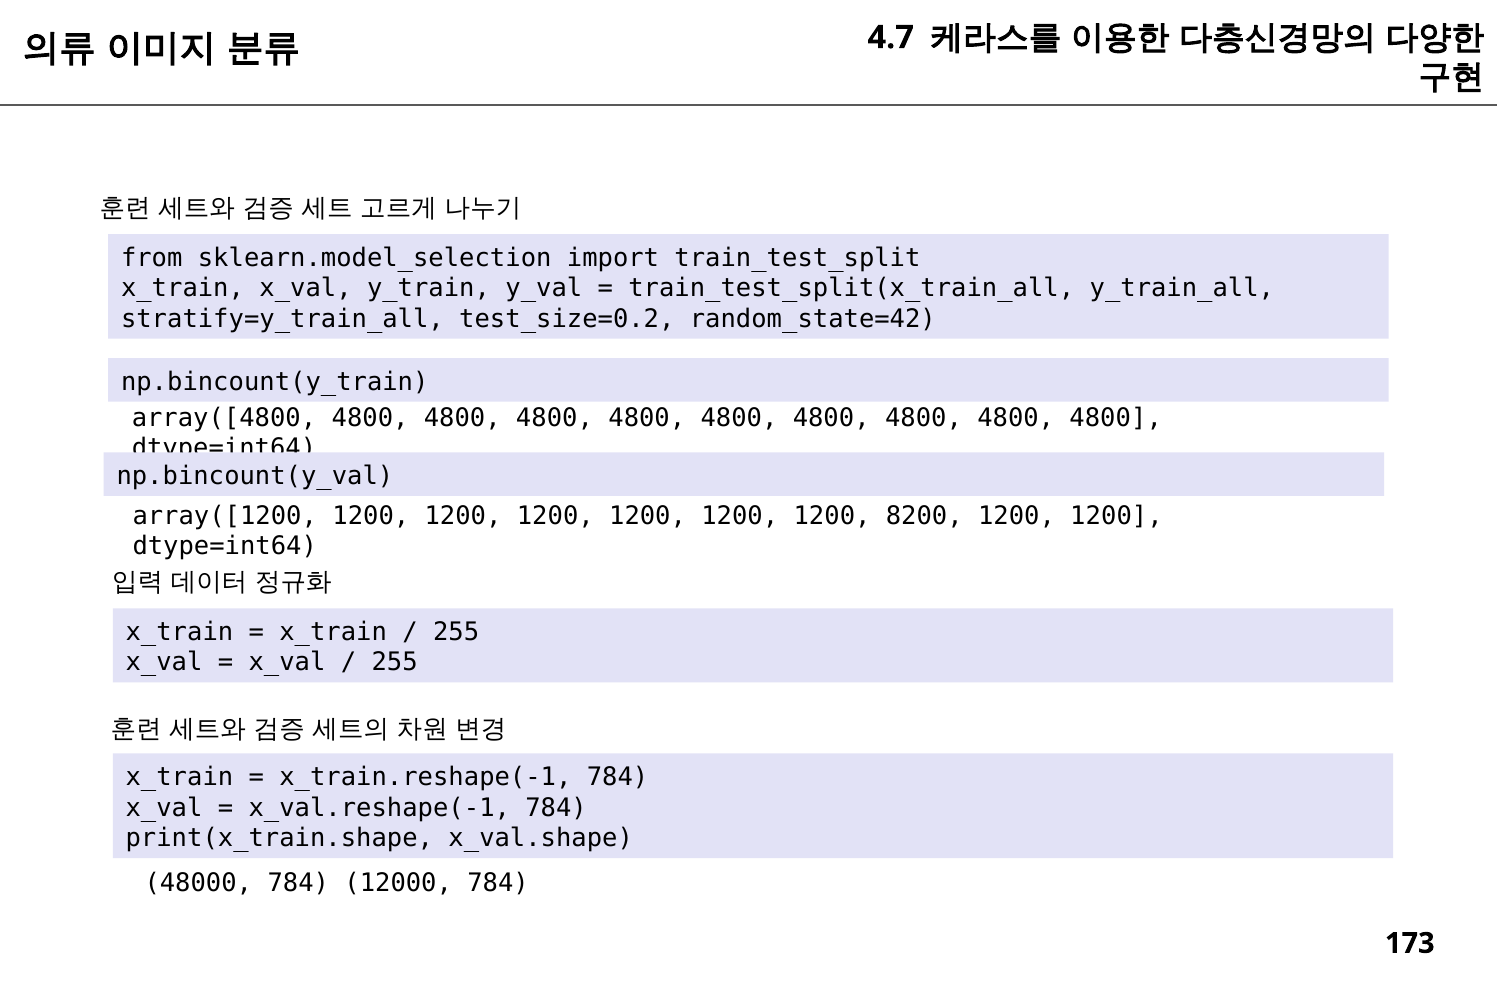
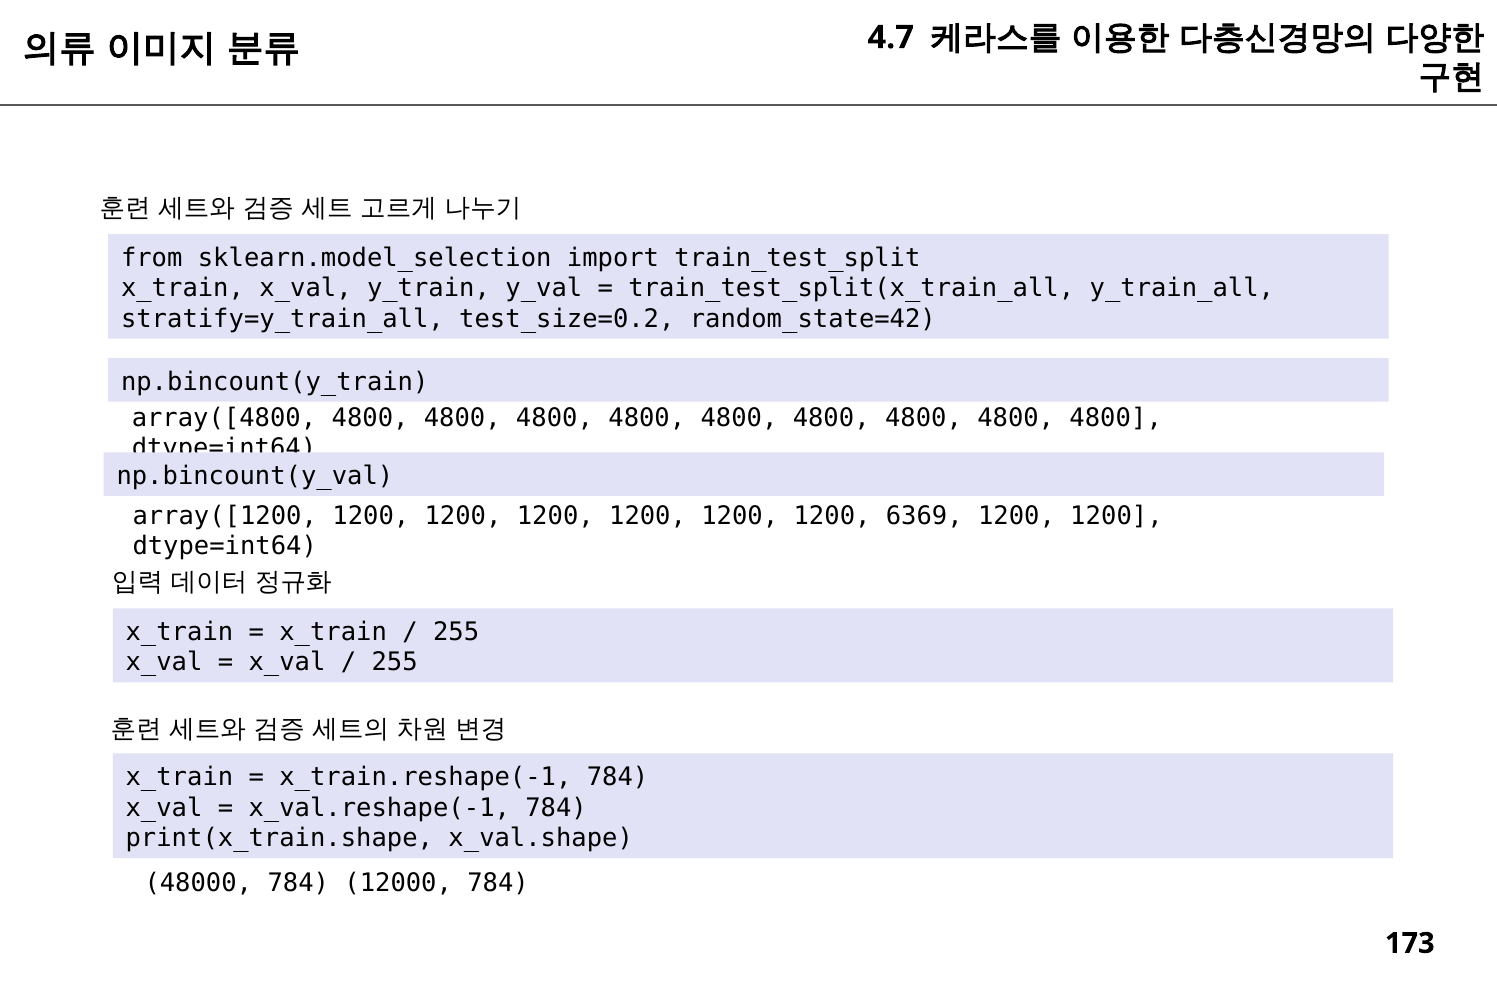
8200: 8200 -> 6369
